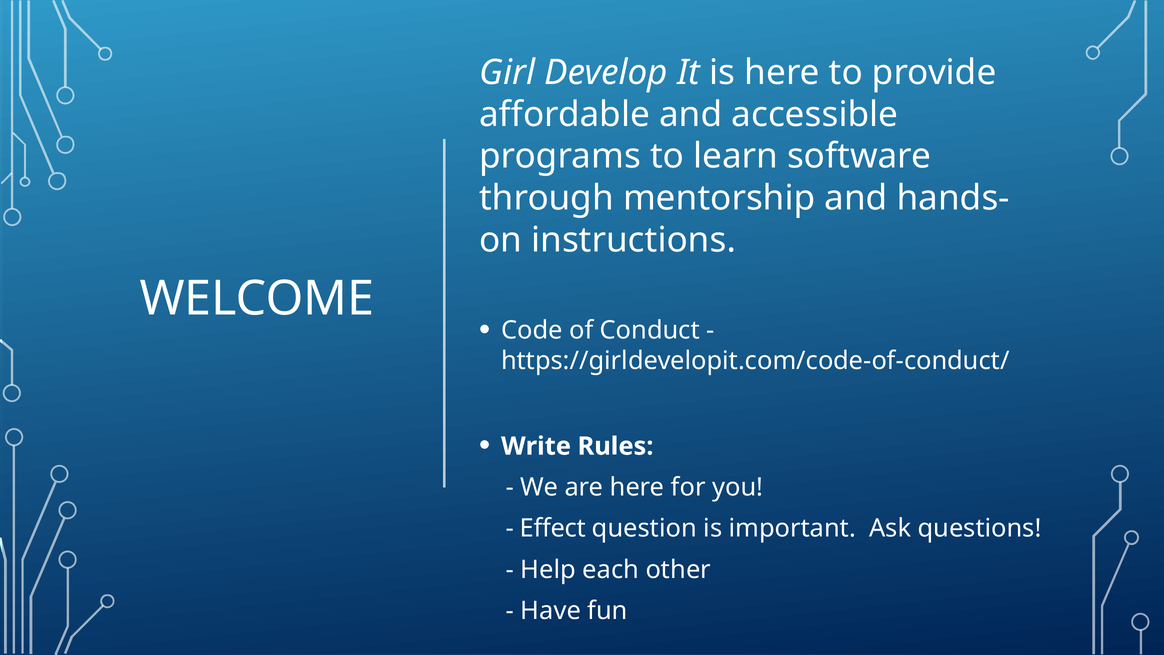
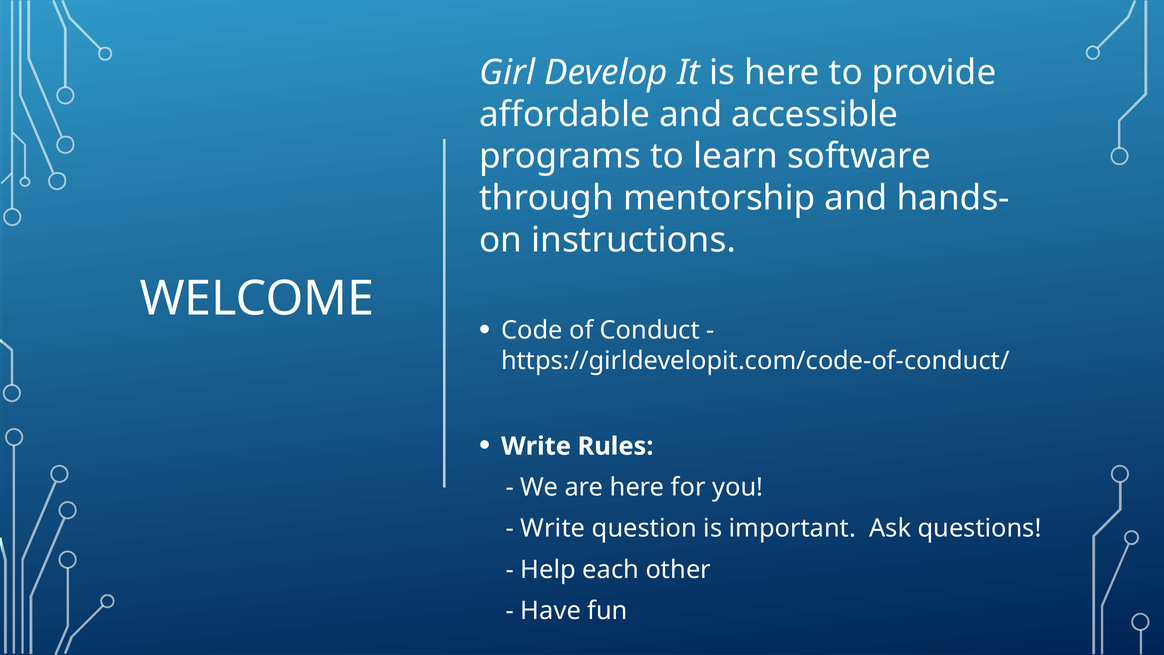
Effect at (553, 528): Effect -> Write
